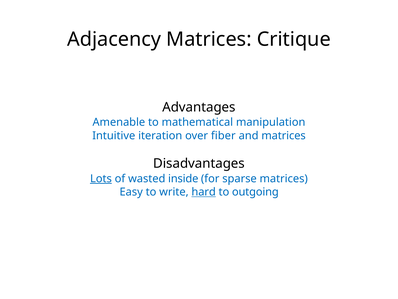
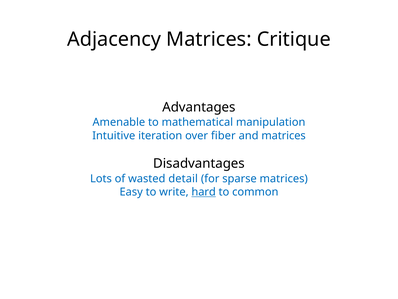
Lots underline: present -> none
inside: inside -> detail
outgoing: outgoing -> common
